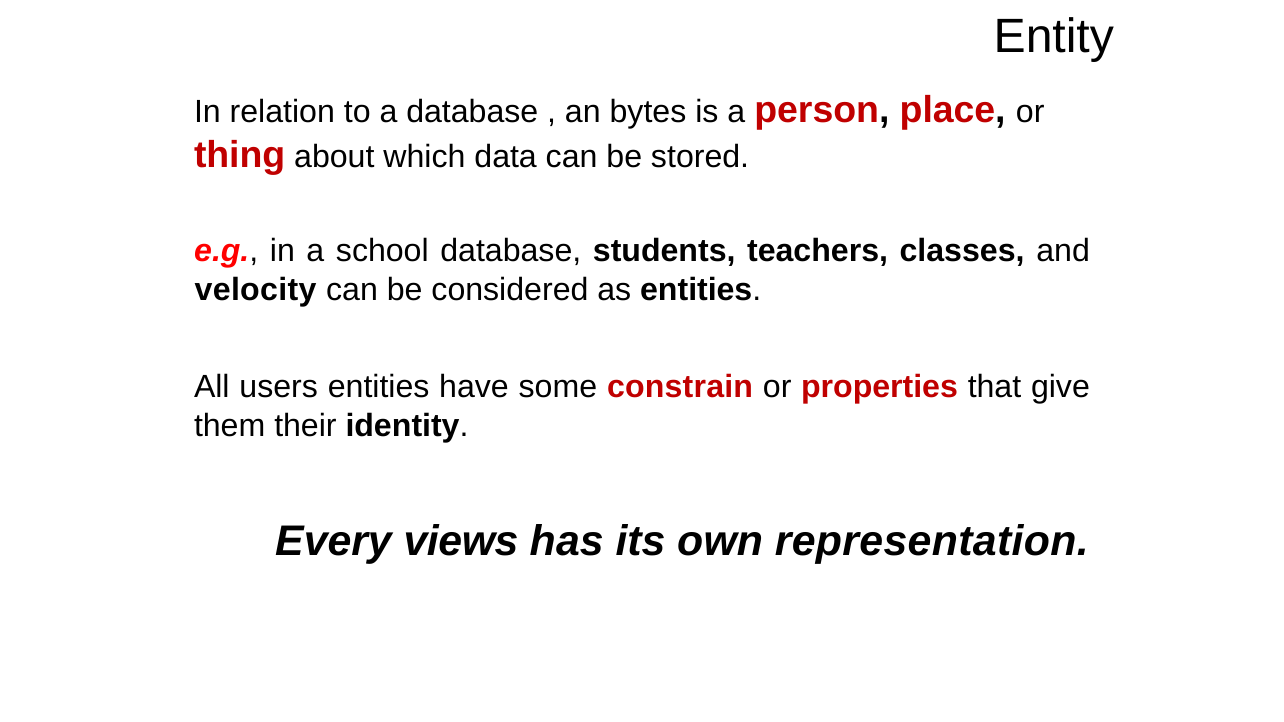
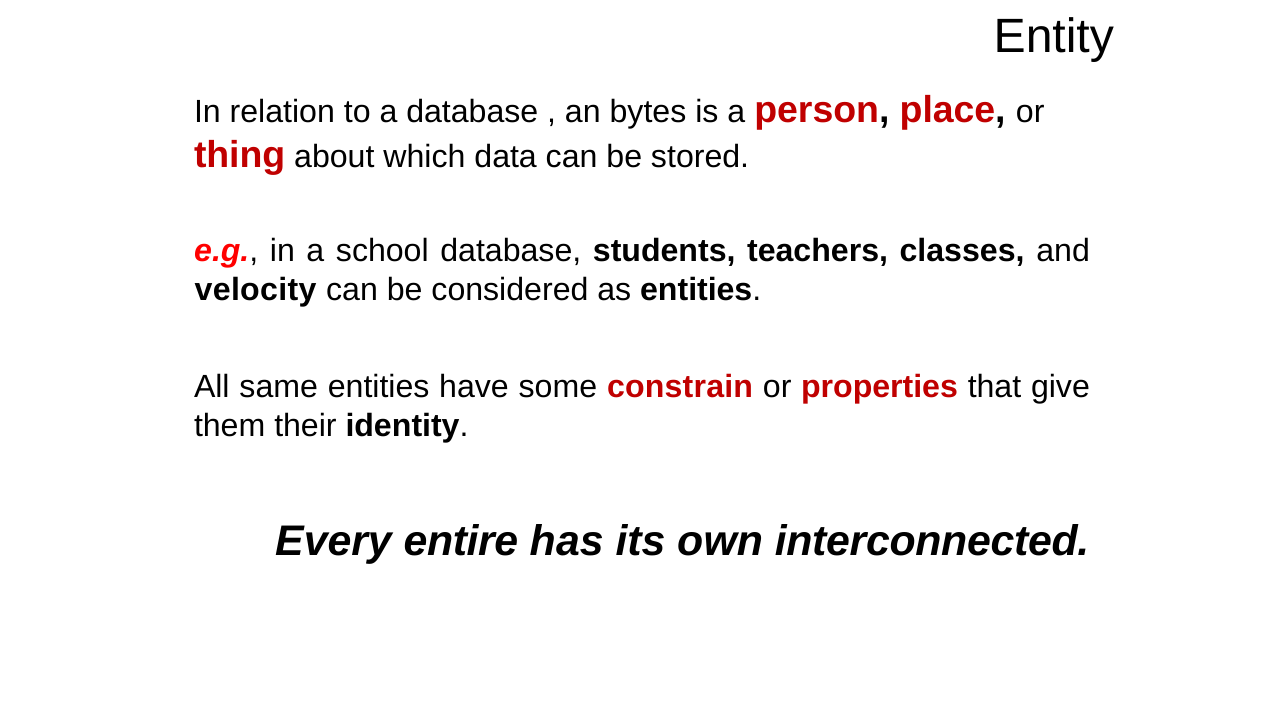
users: users -> same
views: views -> entire
representation: representation -> interconnected
